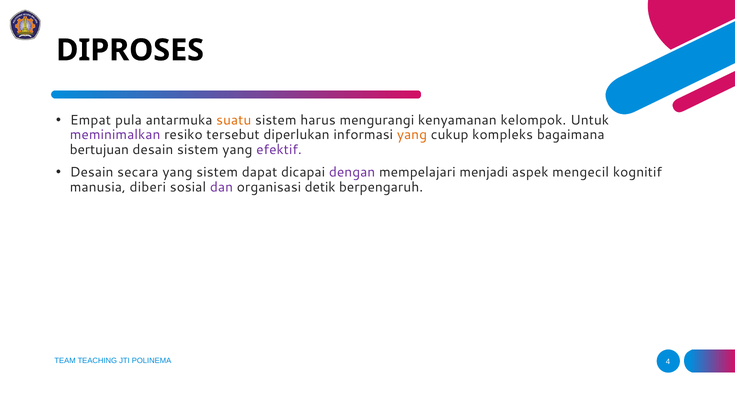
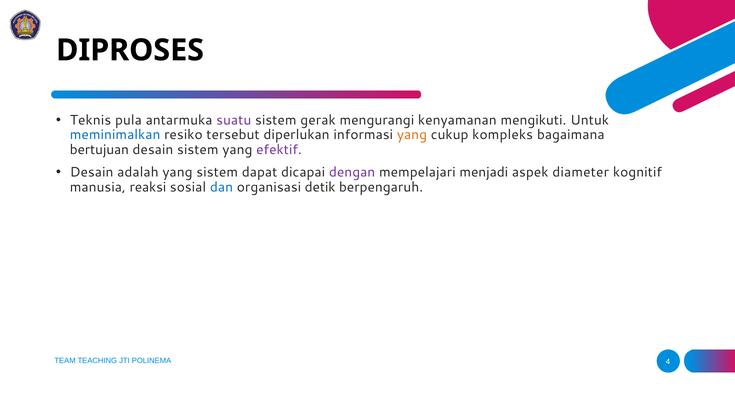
Empat: Empat -> Teknis
suatu colour: orange -> purple
harus: harus -> gerak
kelompok: kelompok -> mengikuti
meminimalkan colour: purple -> blue
secara: secara -> adalah
mengecil: mengecil -> diameter
diberi: diberi -> reaksi
dan colour: purple -> blue
